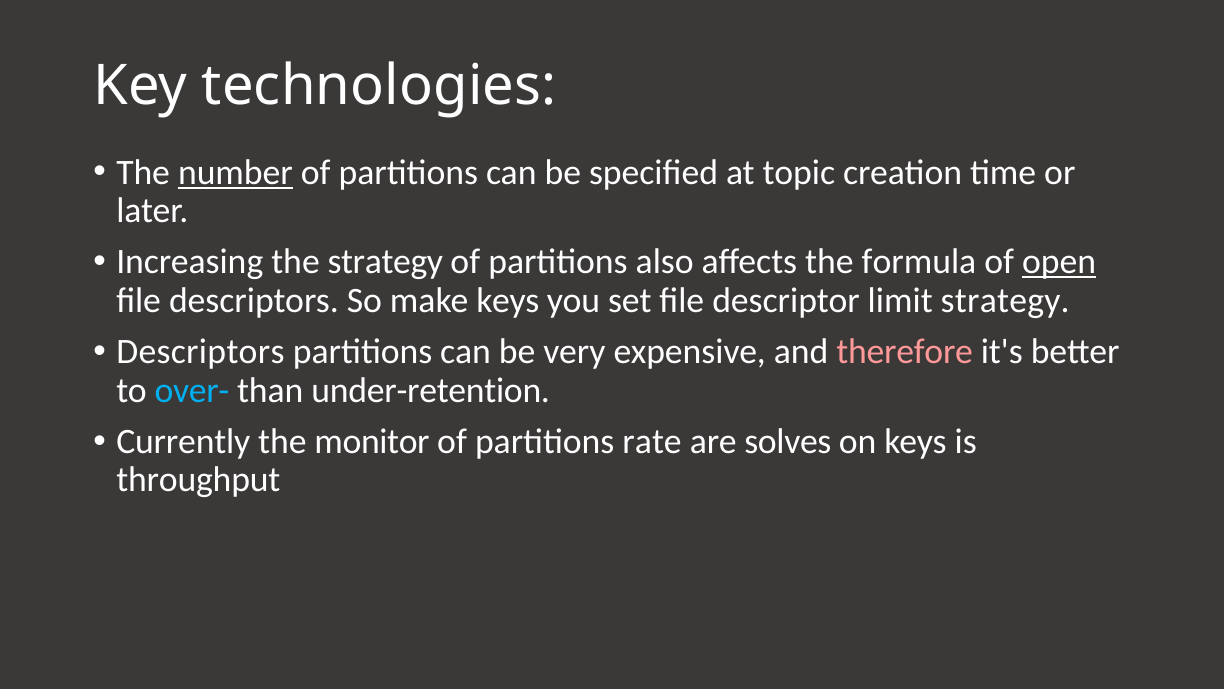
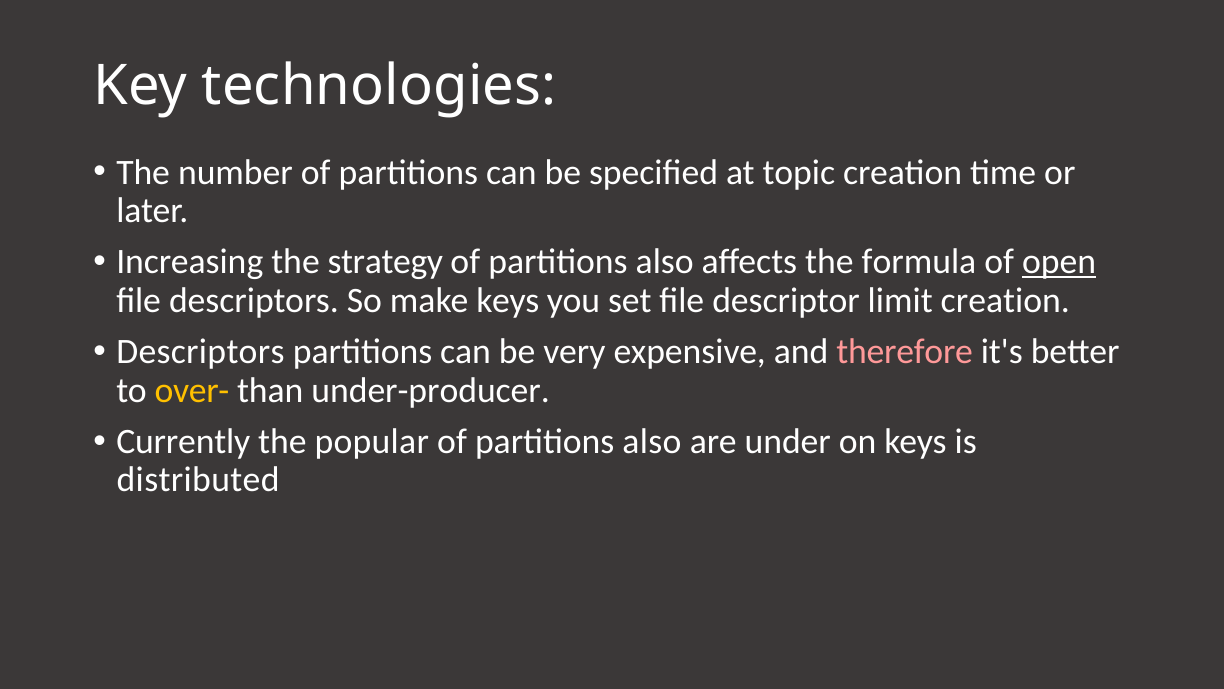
number underline: present -> none
limit strategy: strategy -> creation
over- colour: light blue -> yellow
under-retention: under-retention -> under-producer
monitor: monitor -> popular
rate at (652, 441): rate -> also
solves: solves -> under
throughput: throughput -> distributed
